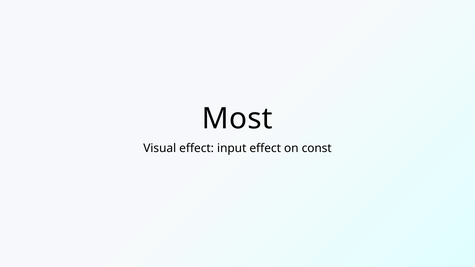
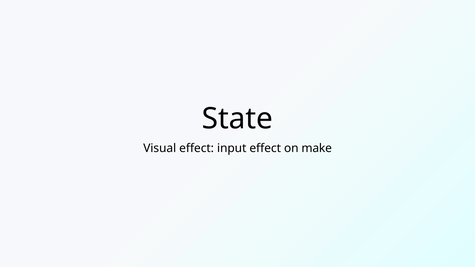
Most: Most -> State
const: const -> make
